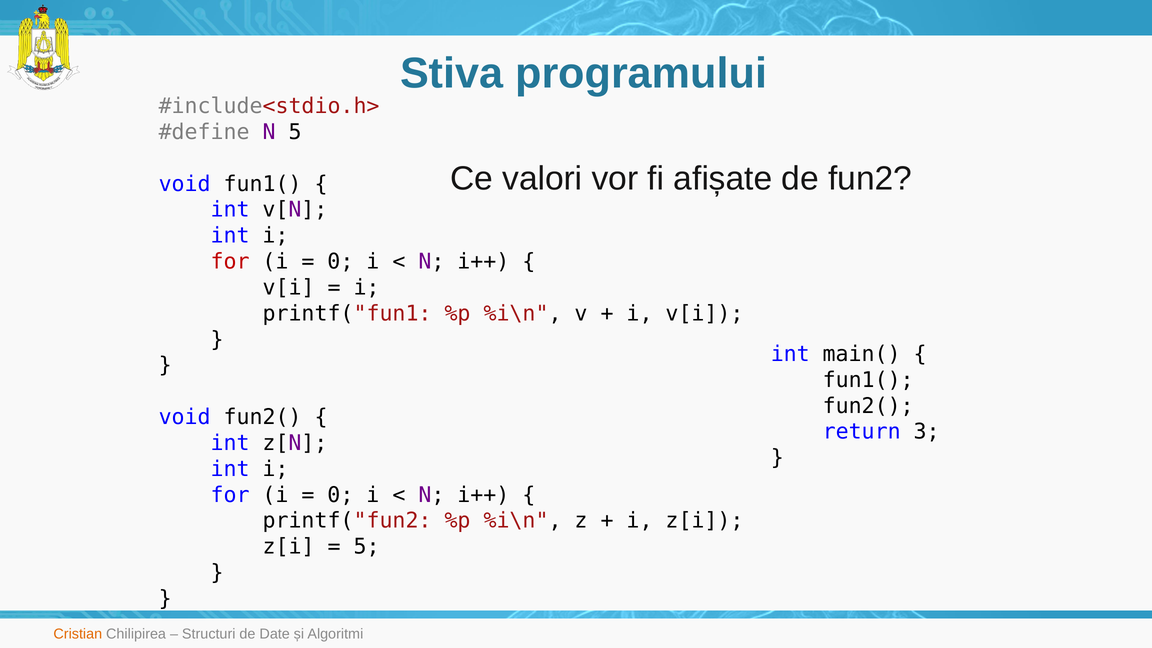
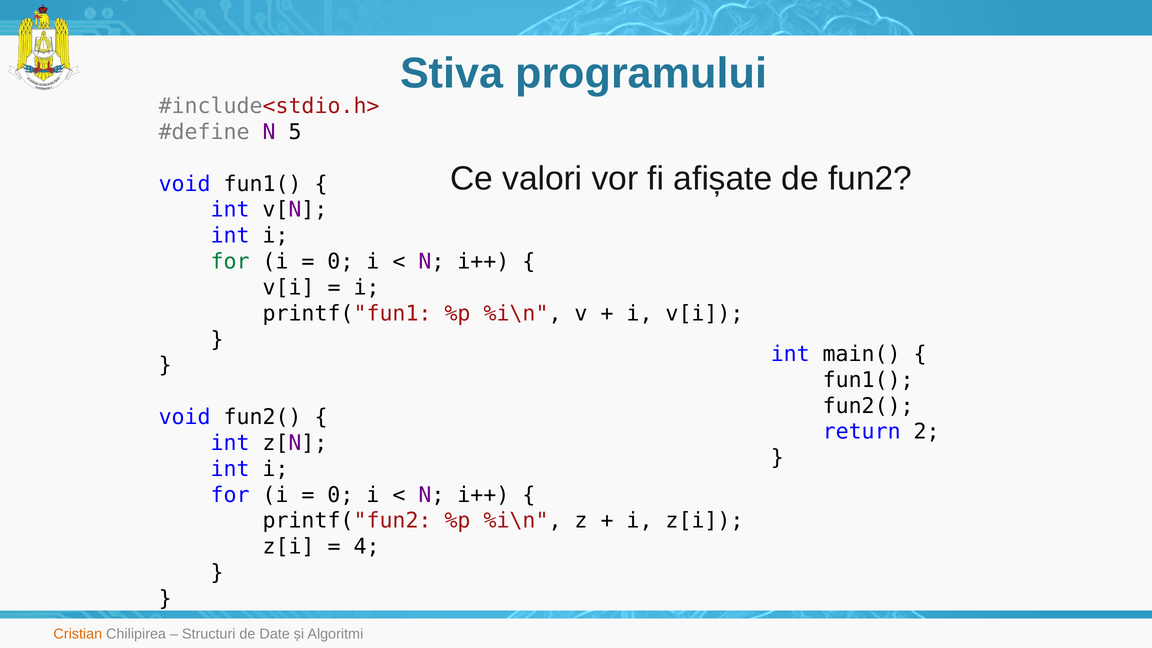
for at (230, 262) colour: red -> green
3: 3 -> 2
5 at (367, 547): 5 -> 4
